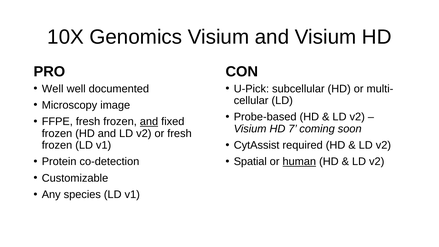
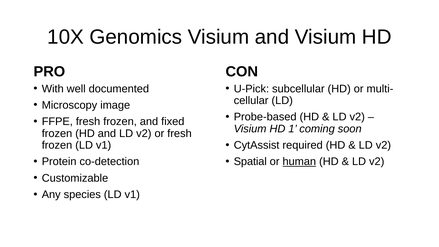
Well at (53, 89): Well -> With
and at (149, 122) underline: present -> none
7: 7 -> 1
